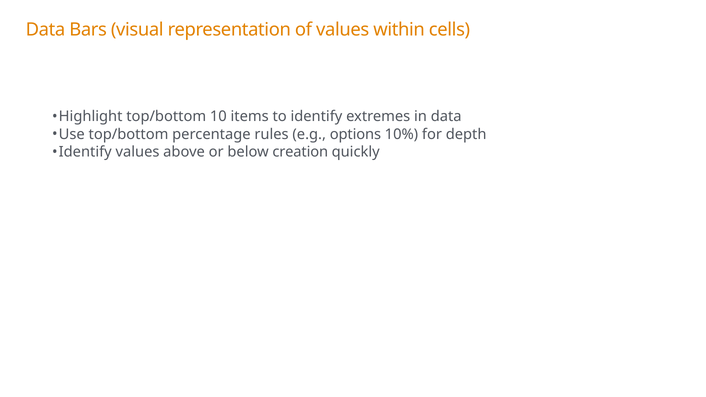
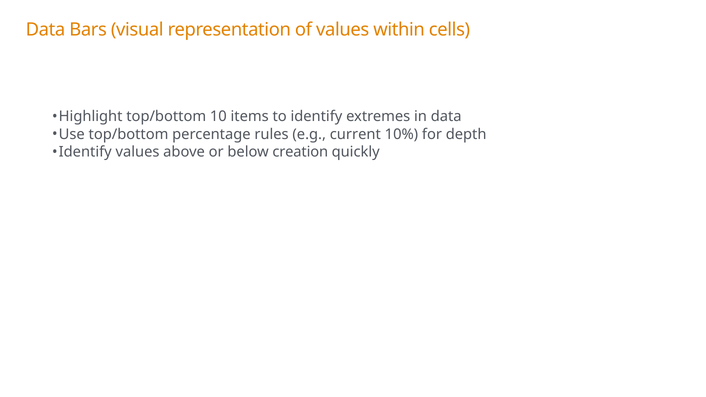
options: options -> current
